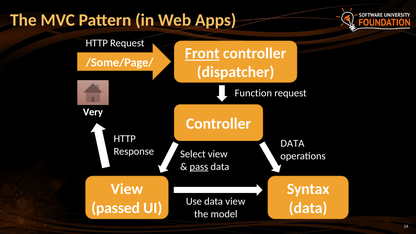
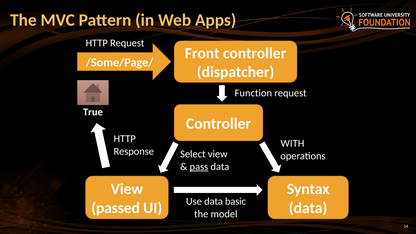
Front underline: present -> none
Very: Very -> True
DATA at (292, 143): DATA -> WITH
Use data view: view -> basic
